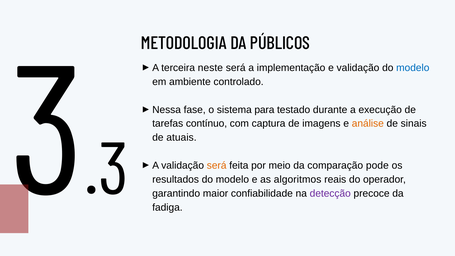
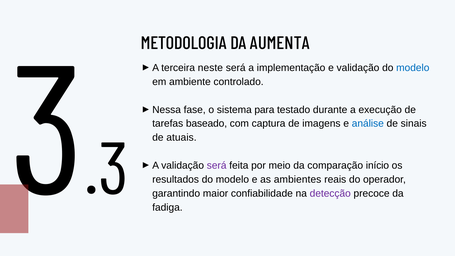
PÚBLICOS: PÚBLICOS -> AUMENTA
contínuo: contínuo -> baseado
análise colour: orange -> blue
será at (217, 165) colour: orange -> purple
pode: pode -> início
algoritmos: algoritmos -> ambientes
